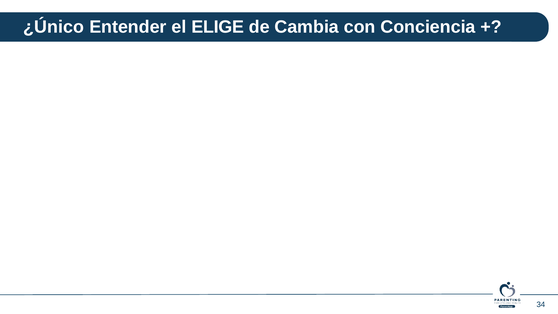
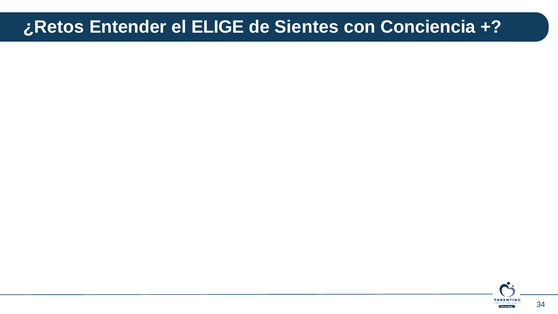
¿Único: ¿Único -> ¿Retos
Cambia: Cambia -> Sientes
